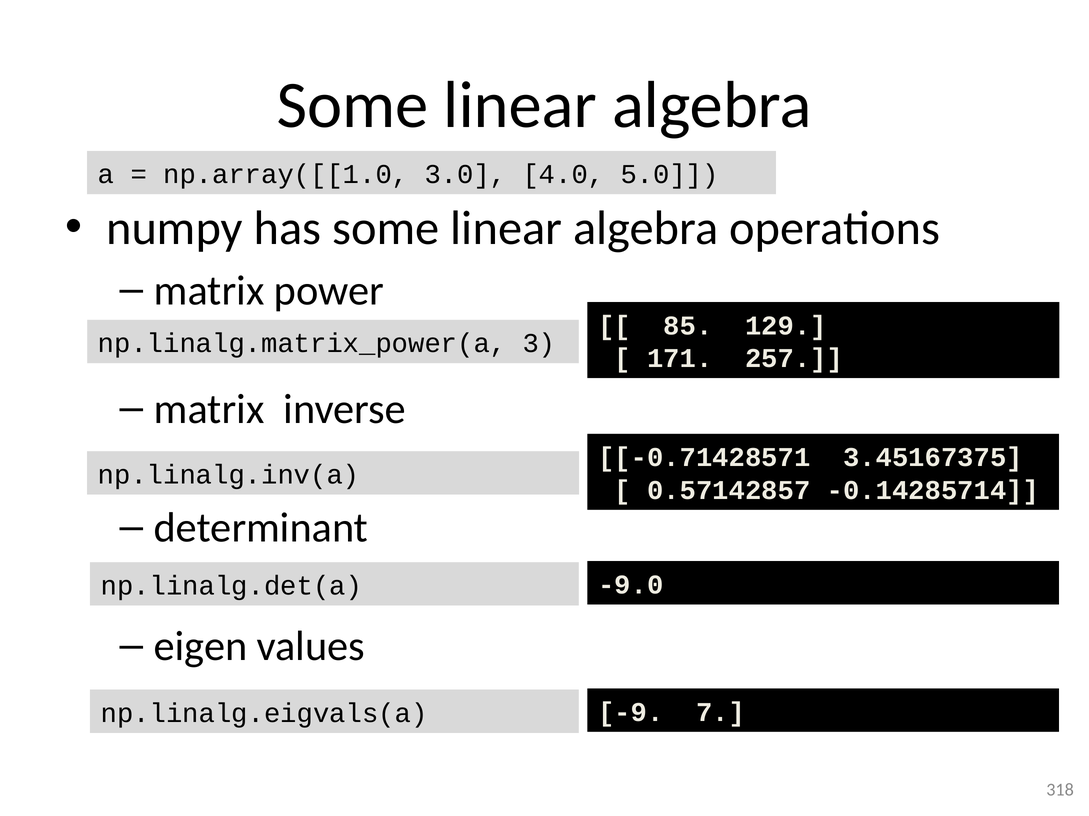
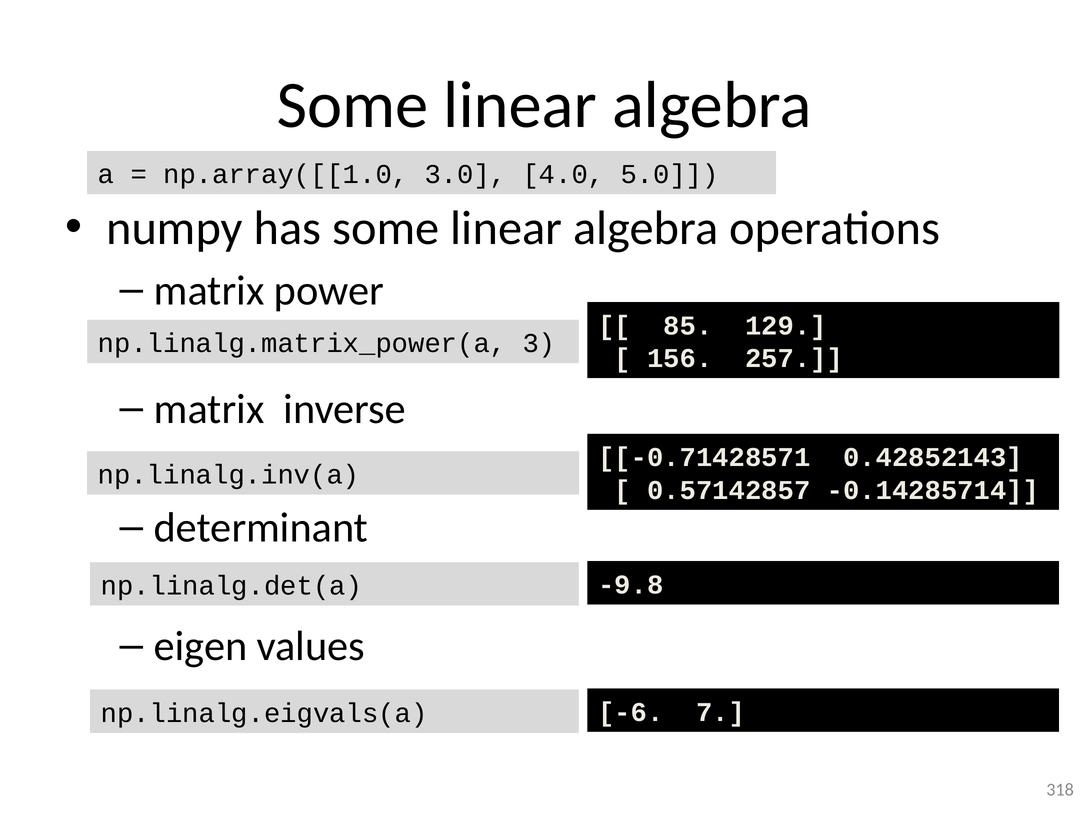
171: 171 -> 156
3.45167375: 3.45167375 -> 0.42852143
-9.0: -9.0 -> -9.8
-9: -9 -> -6
